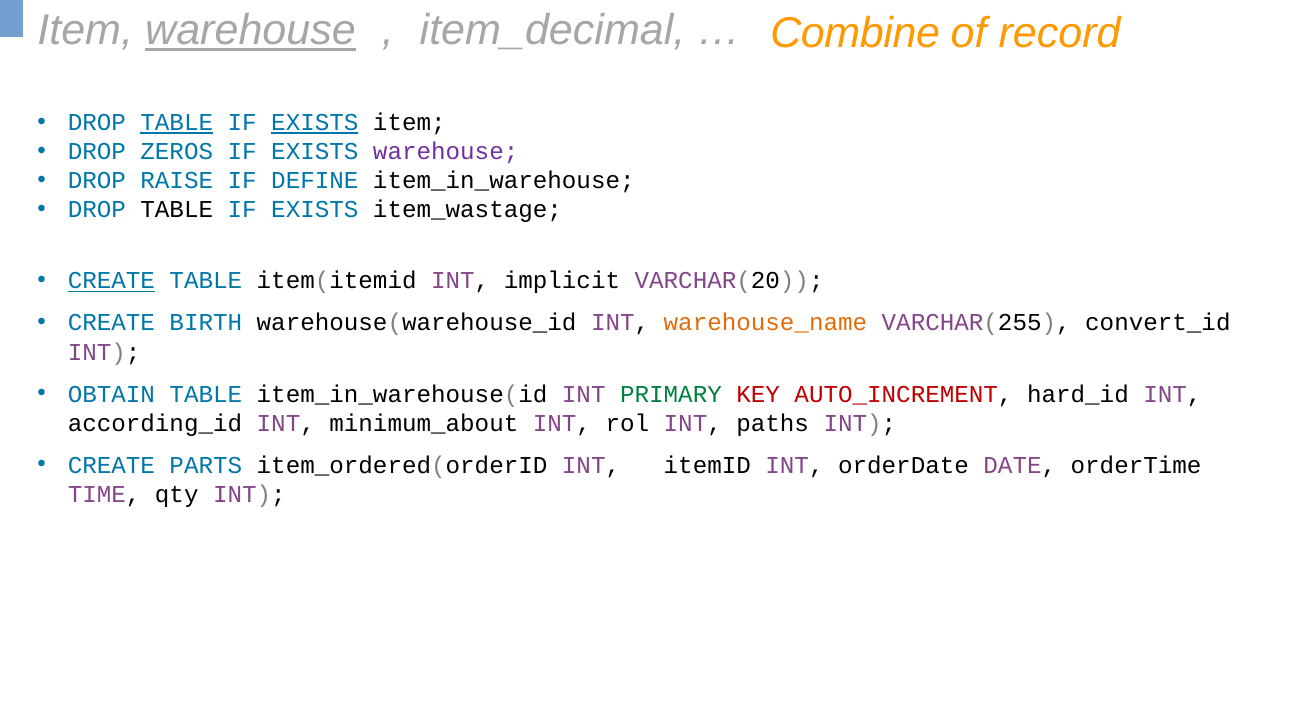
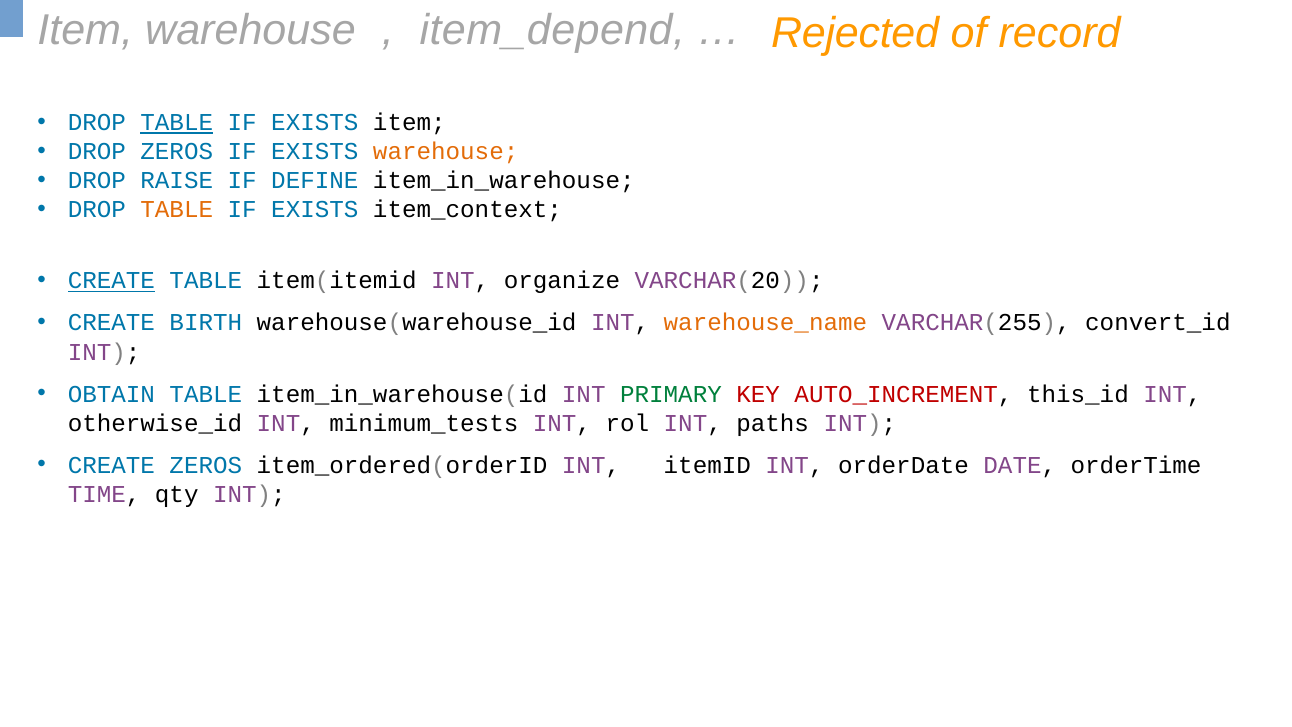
warehouse at (251, 31) underline: present -> none
item_decimal: item_decimal -> item_depend
Combine: Combine -> Rejected
EXISTS at (315, 123) underline: present -> none
warehouse at (446, 152) colour: purple -> orange
TABLE at (177, 210) colour: black -> orange
item_wastage: item_wastage -> item_context
implicit: implicit -> organize
hard_id: hard_id -> this_id
according_id: according_id -> otherwise_id
minimum_about: minimum_about -> minimum_tests
CREATE PARTS: PARTS -> ZEROS
